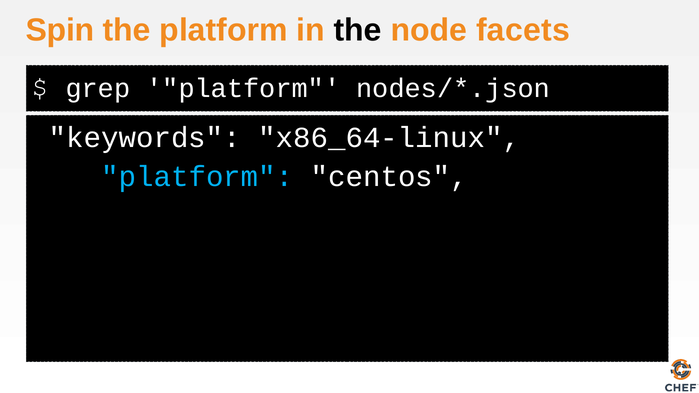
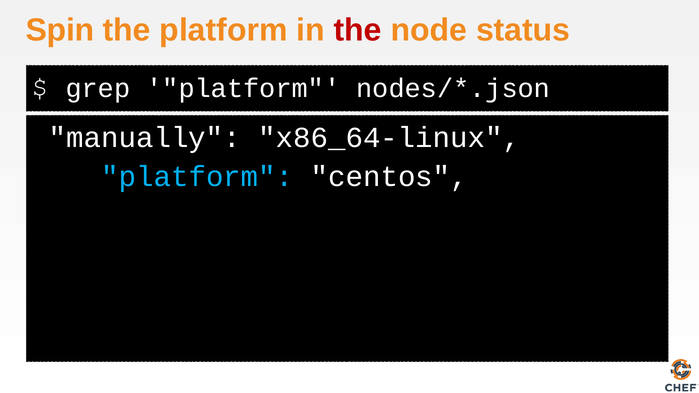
the at (358, 30) colour: black -> red
facets: facets -> status
keywords: keywords -> manually
